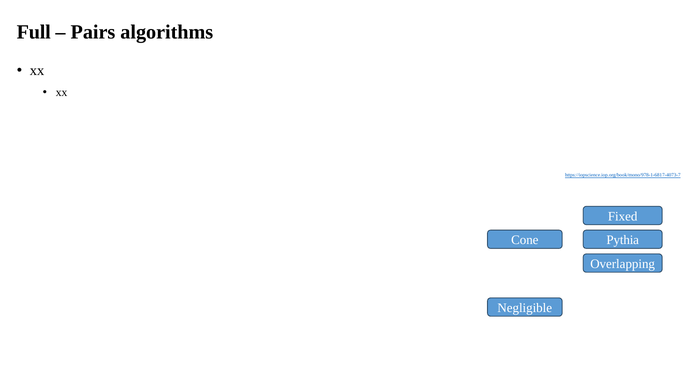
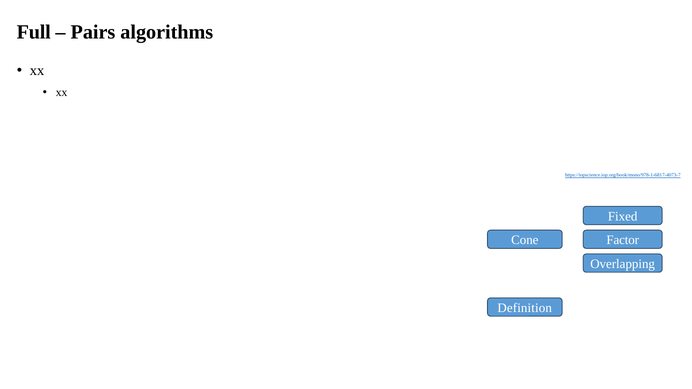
Pythia: Pythia -> Factor
Negligible: Negligible -> Definition
